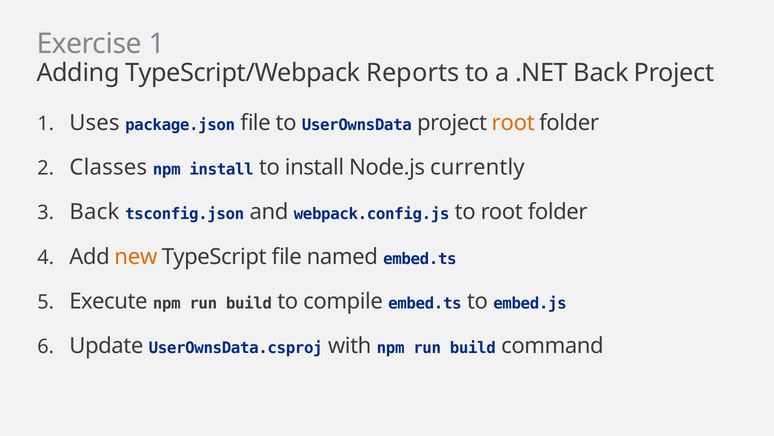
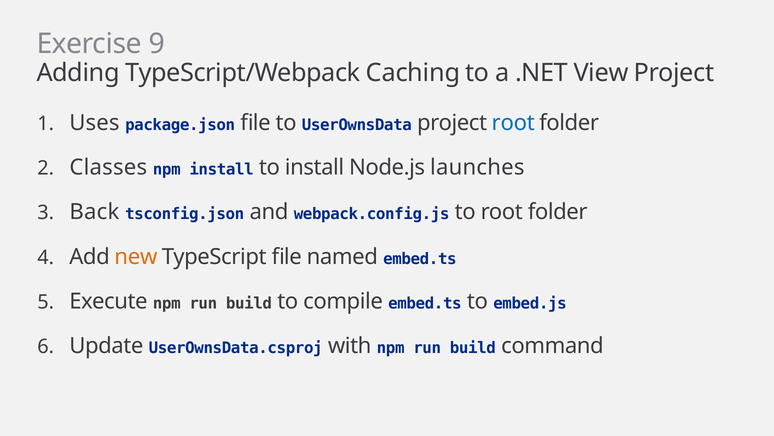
Exercise 1: 1 -> 9
Reports: Reports -> Caching
.NET Back: Back -> View
root at (513, 123) colour: orange -> blue
currently: currently -> launches
